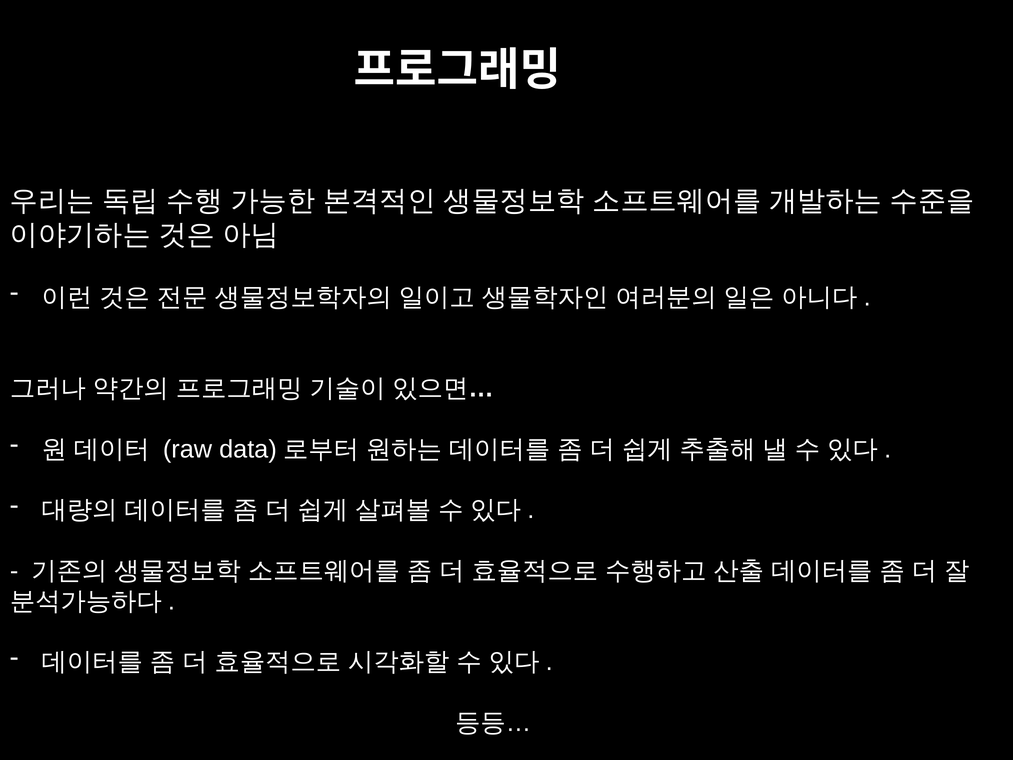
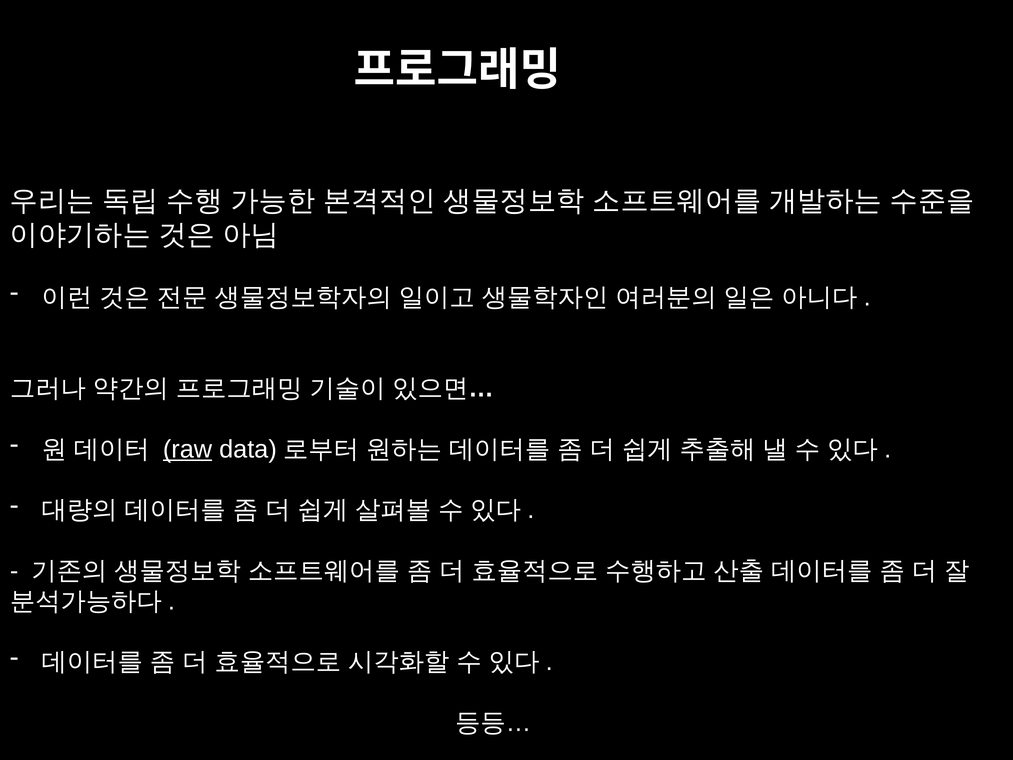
raw underline: none -> present
